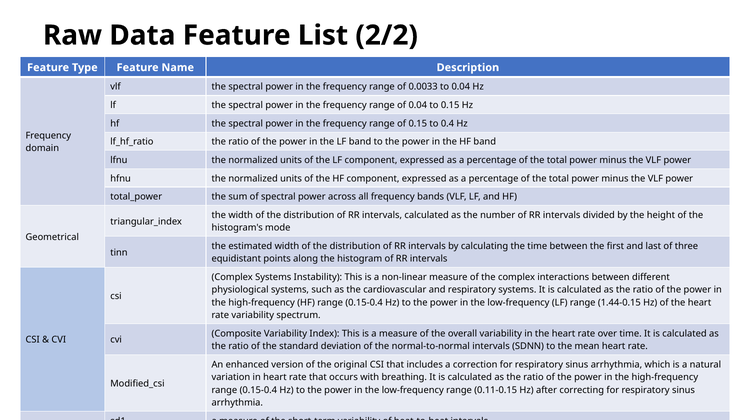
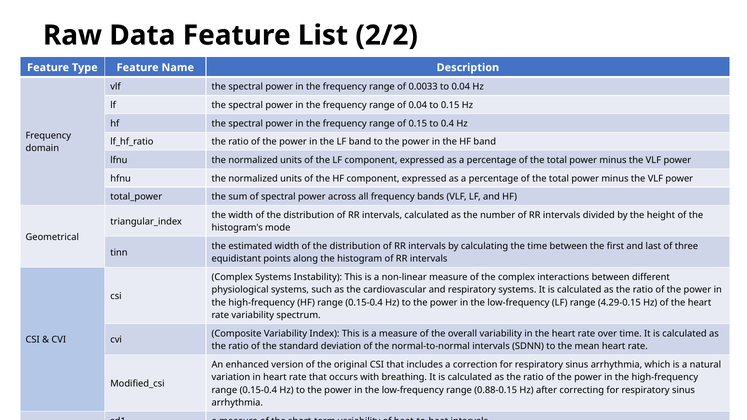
1.44-0.15: 1.44-0.15 -> 4.29-0.15
0.11-0.15: 0.11-0.15 -> 0.88-0.15
